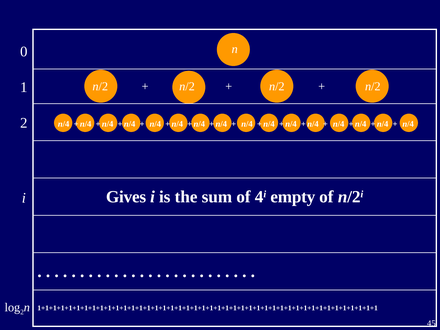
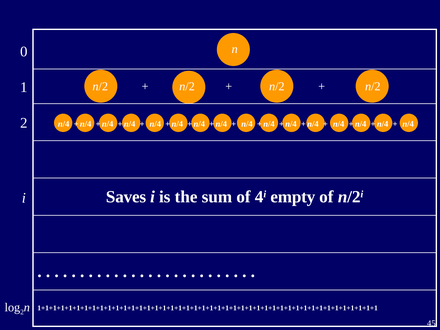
Gives: Gives -> Saves
